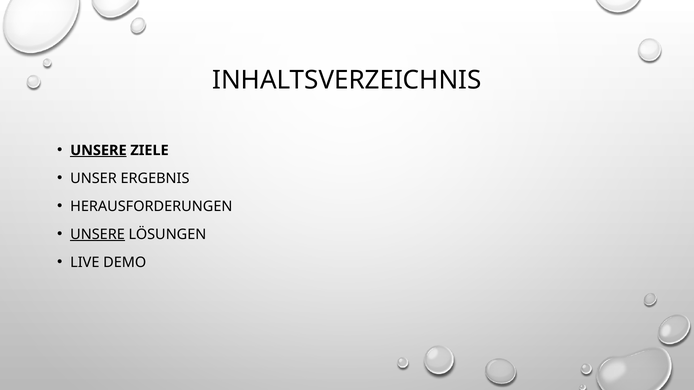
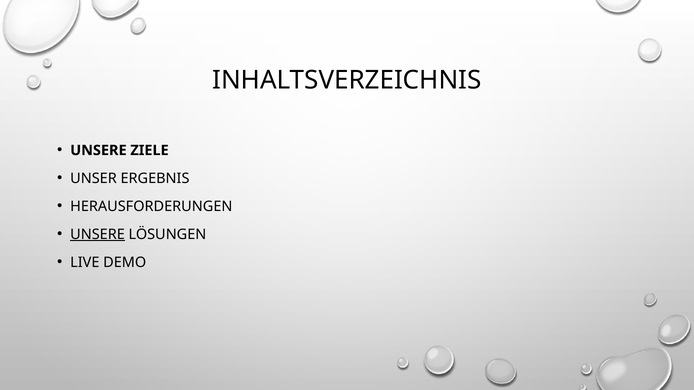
UNSERE at (98, 150) underline: present -> none
